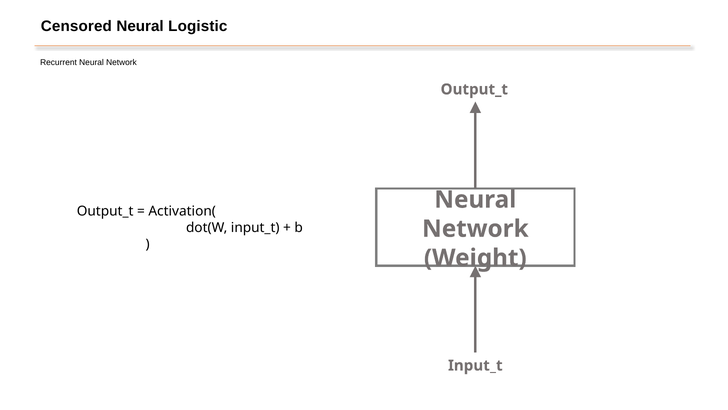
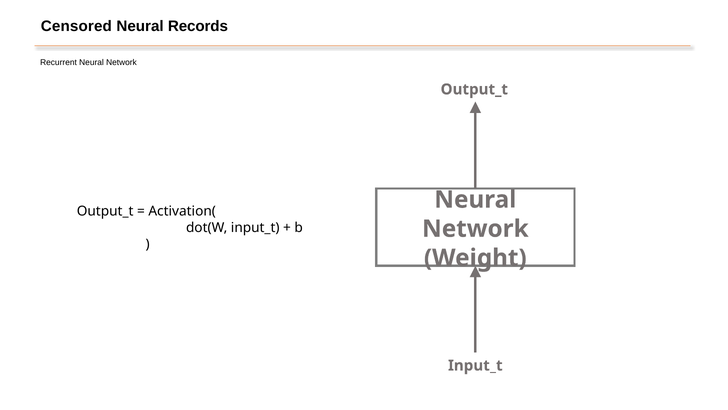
Logistic: Logistic -> Records
